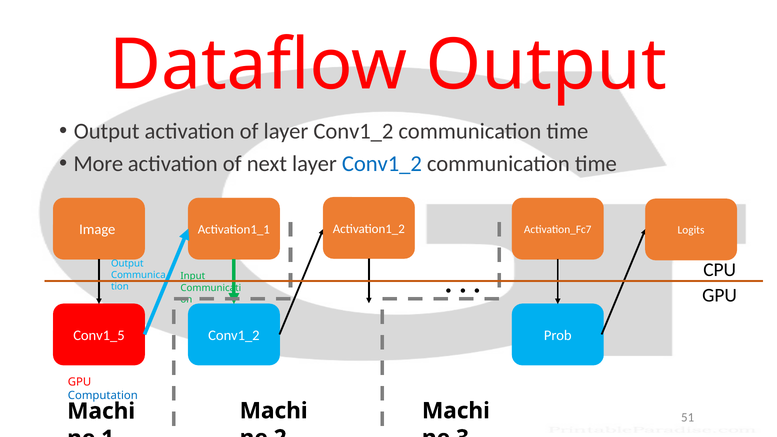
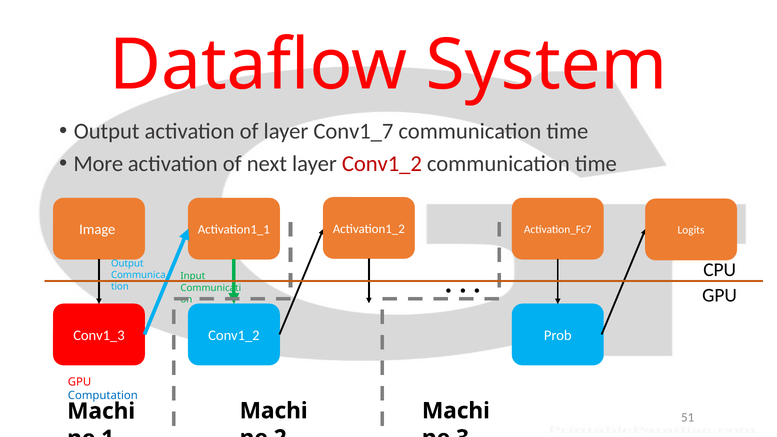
Dataflow Output: Output -> System
of layer Conv1_2: Conv1_2 -> Conv1_7
Conv1_2 at (382, 164) colour: blue -> red
Conv1_5: Conv1_5 -> Conv1_3
